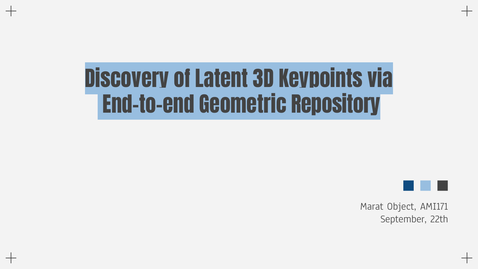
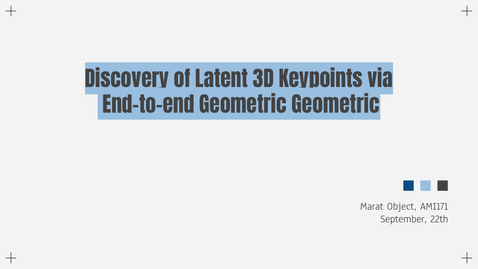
Geometric Repository: Repository -> Geometric
